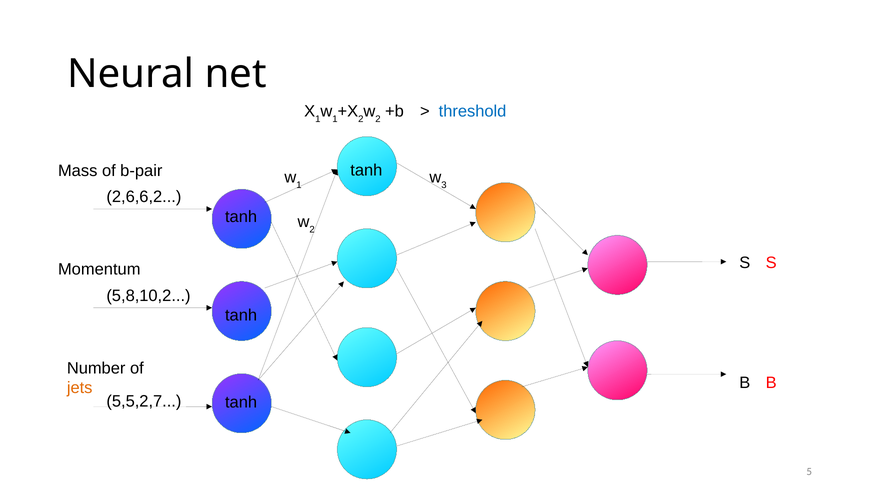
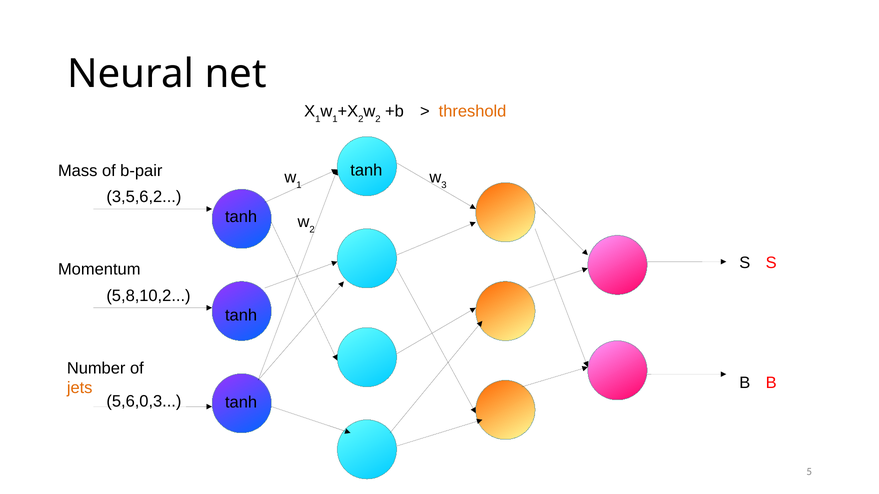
threshold colour: blue -> orange
2,6,6,2: 2,6,6,2 -> 3,5,6,2
5,5,2,7: 5,5,2,7 -> 5,6,0,3
